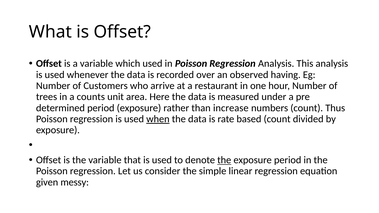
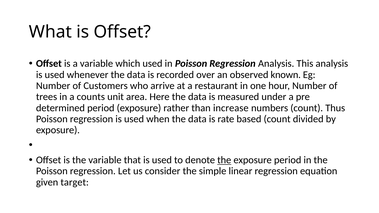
having: having -> known
when underline: present -> none
messy: messy -> target
